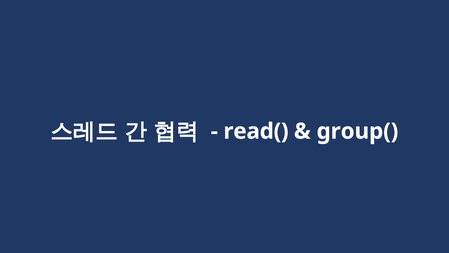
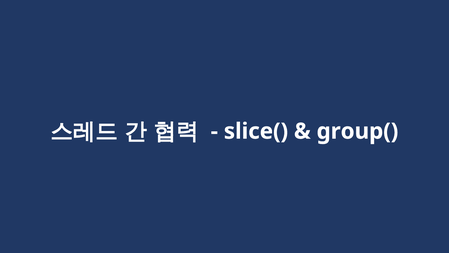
read(: read( -> slice(
